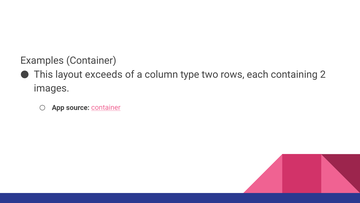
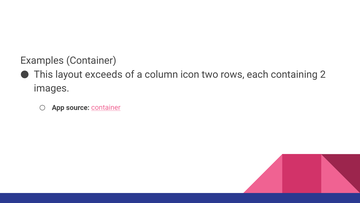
type: type -> icon
